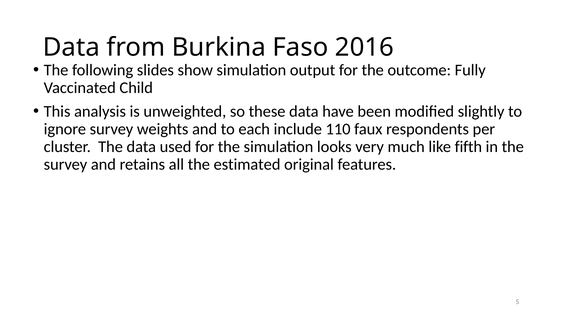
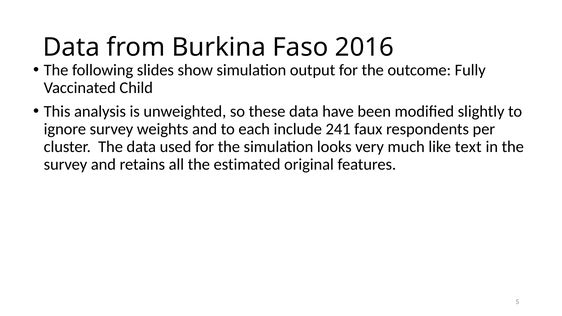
110: 110 -> 241
fifth: fifth -> text
